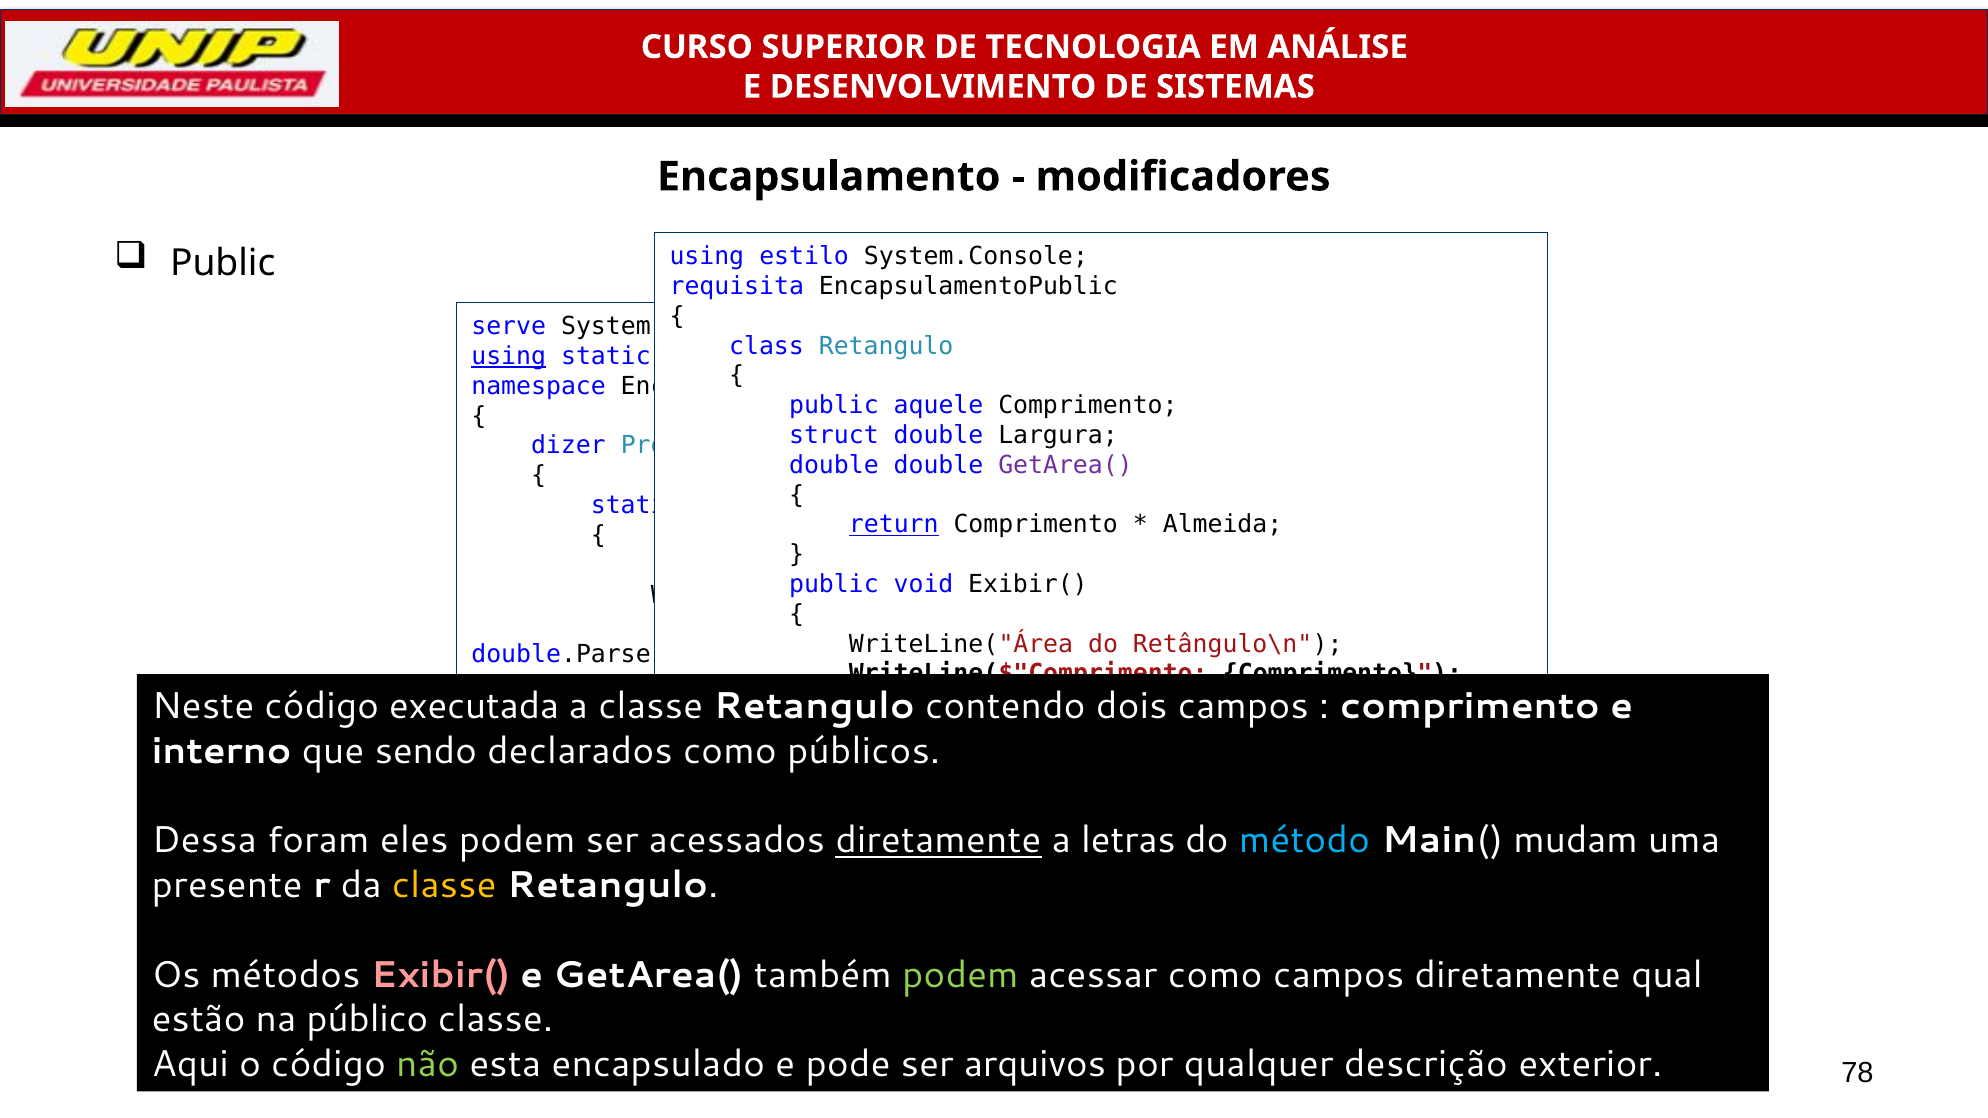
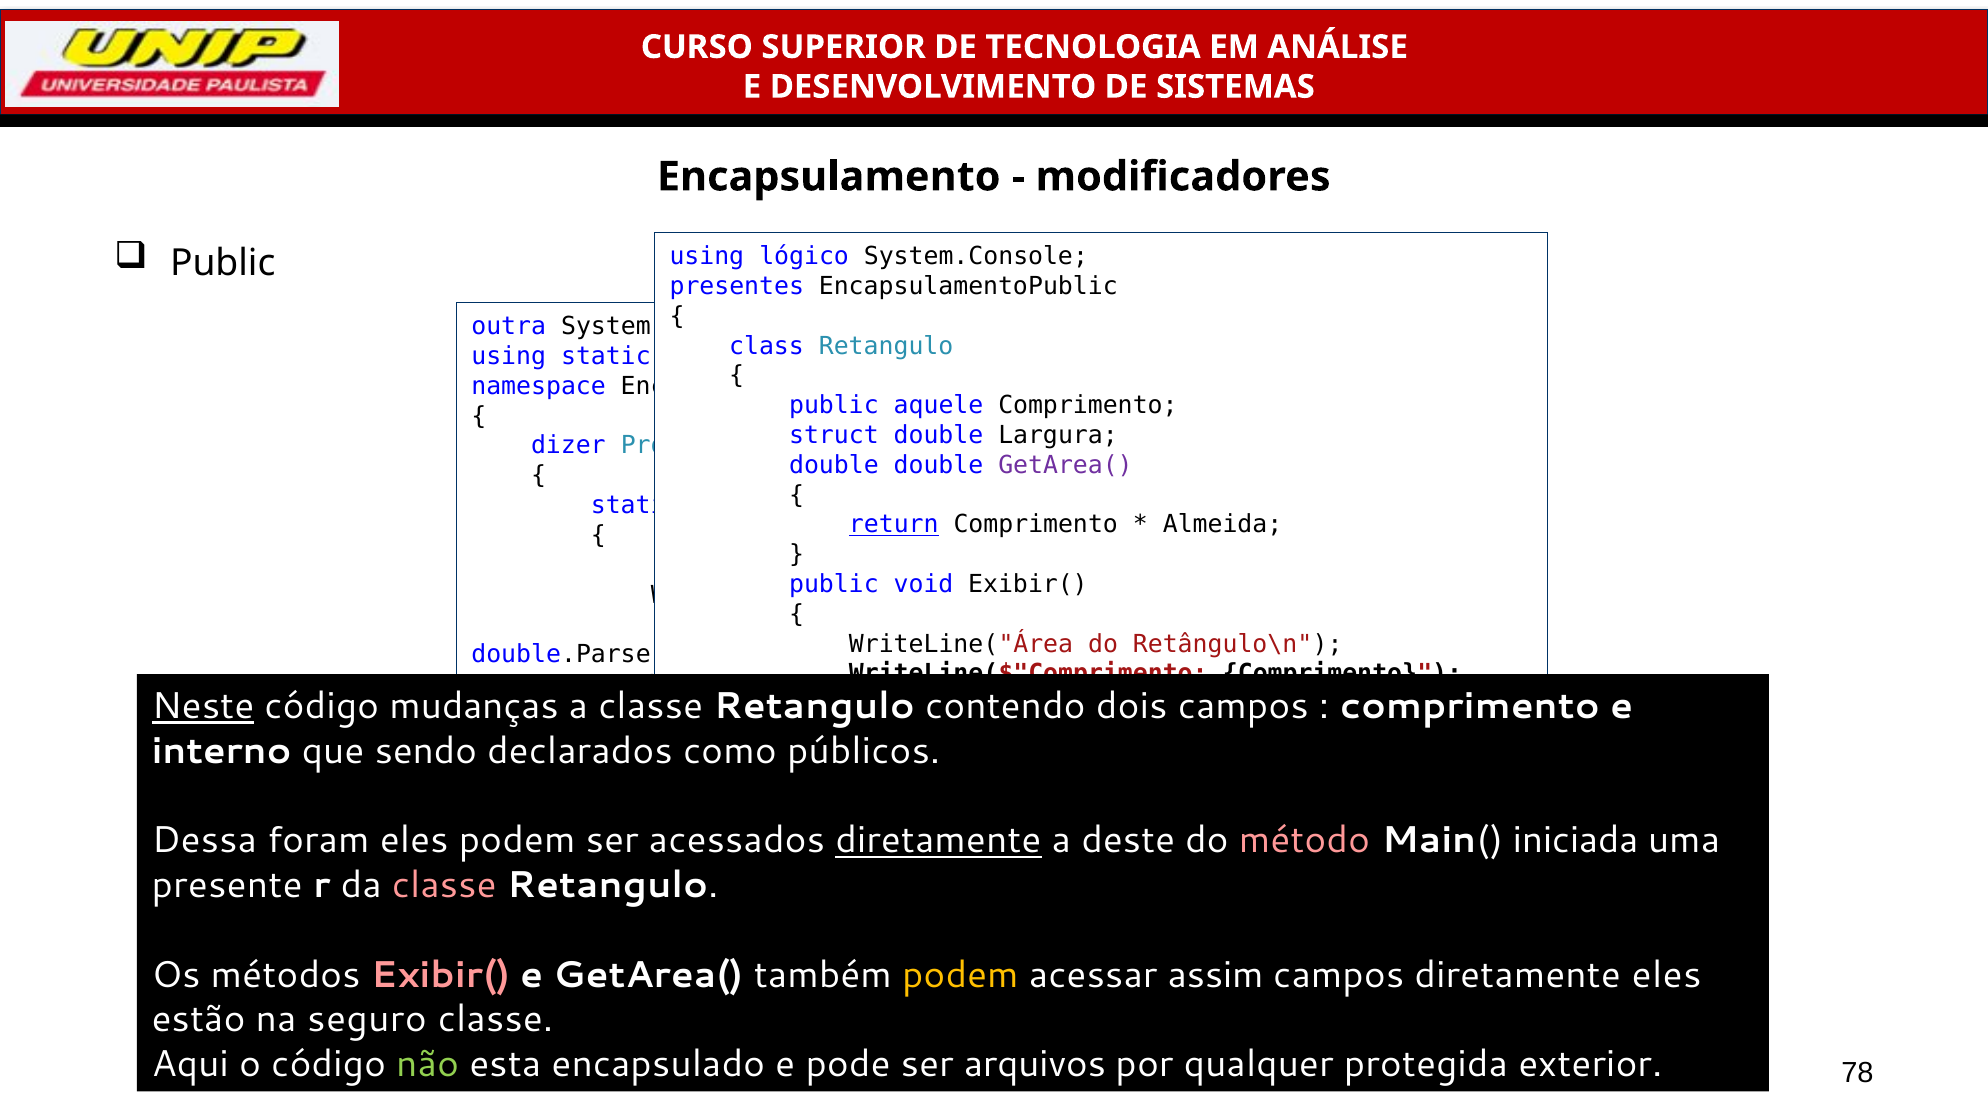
estilo: estilo -> lógico
requisita: requisita -> presentes
serve: serve -> outra
using at (509, 356) underline: present -> none
Neste underline: none -> present
executada: executada -> mudanças
letras: letras -> deste
método colour: light blue -> pink
mudam: mudam -> iniciada
classe at (444, 886) colour: yellow -> pink
podem at (960, 975) colour: light green -> yellow
acessar como: como -> assim
diretamente qual: qual -> eles
público: público -> seguro
descrição: descrição -> protegida
